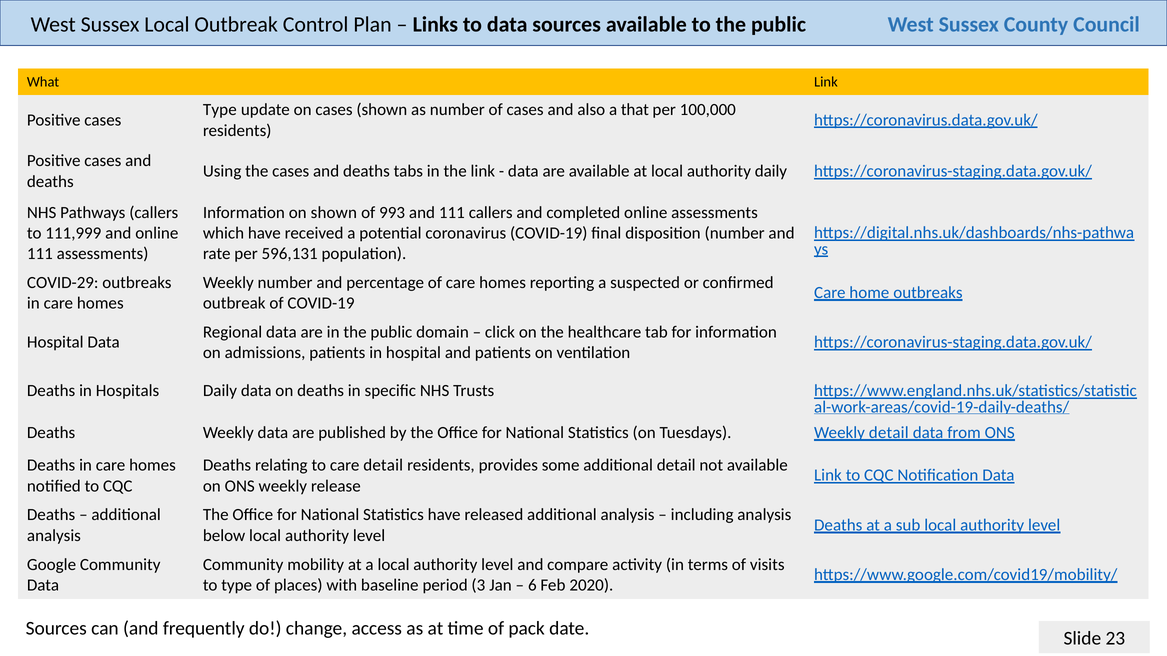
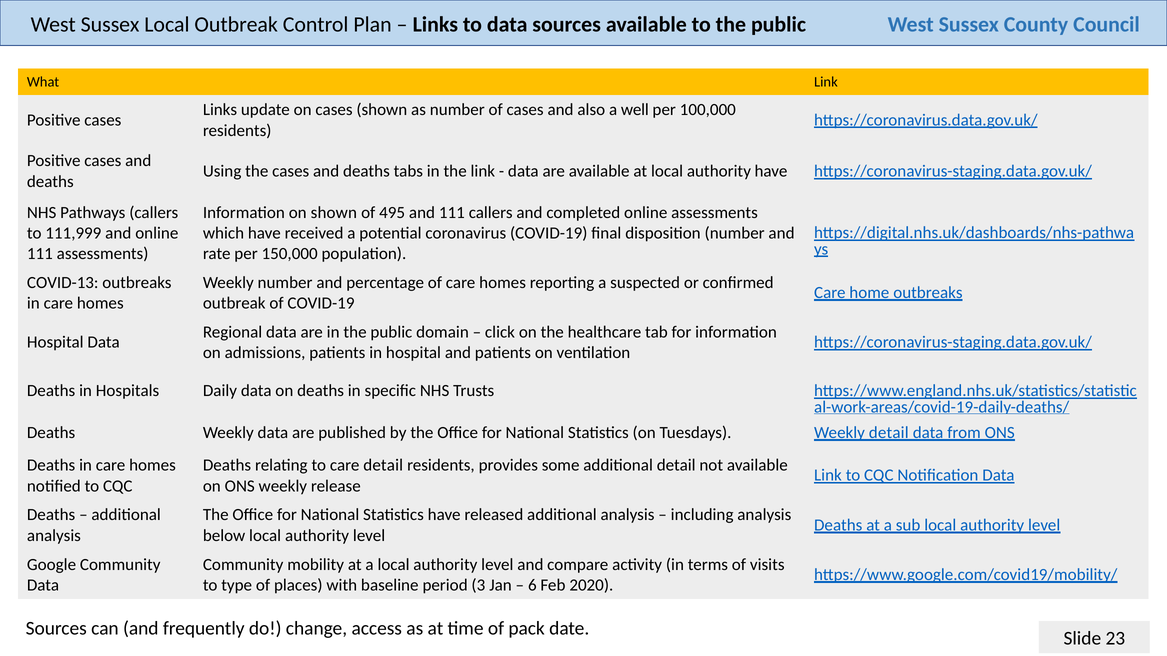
Type at (220, 110): Type -> Links
that: that -> well
authority daily: daily -> have
993: 993 -> 495
596,131: 596,131 -> 150,000
COVID-29: COVID-29 -> COVID-13
